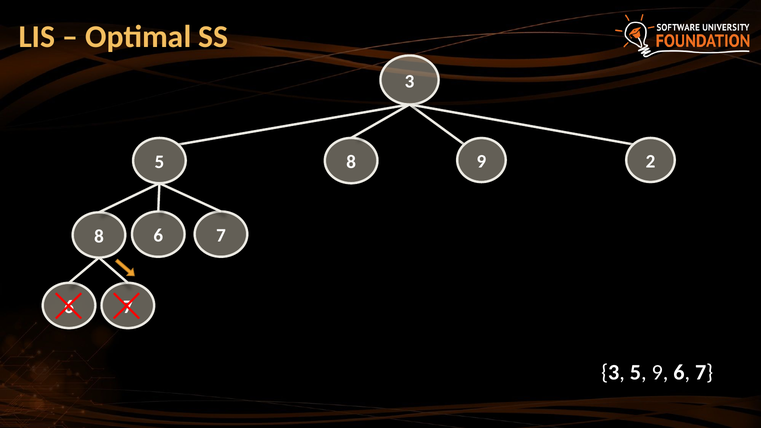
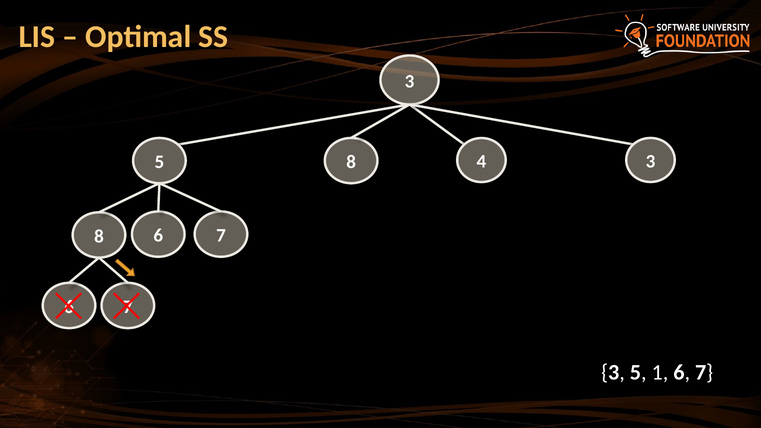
9 at (481, 161): 9 -> 4
8 2: 2 -> 3
9 at (660, 372): 9 -> 1
